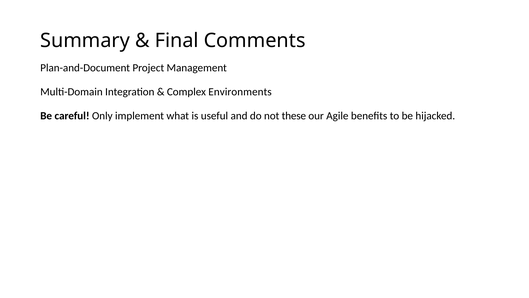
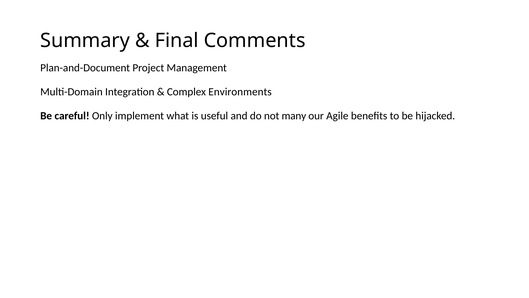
these: these -> many
